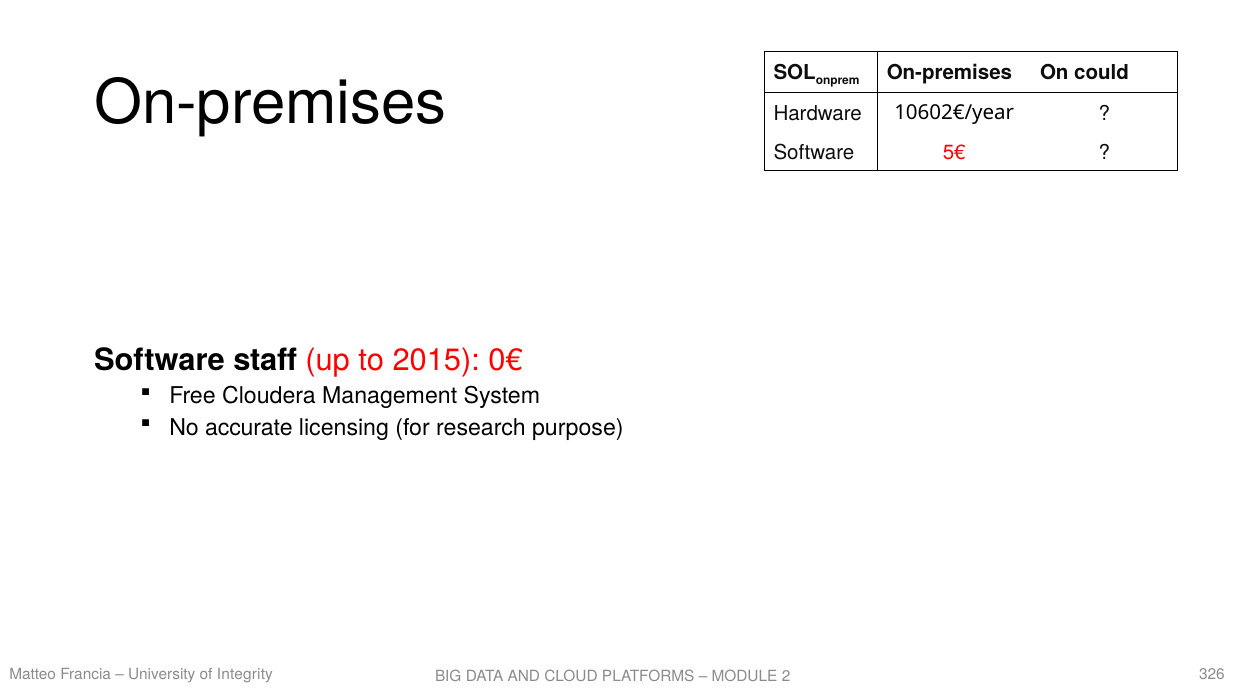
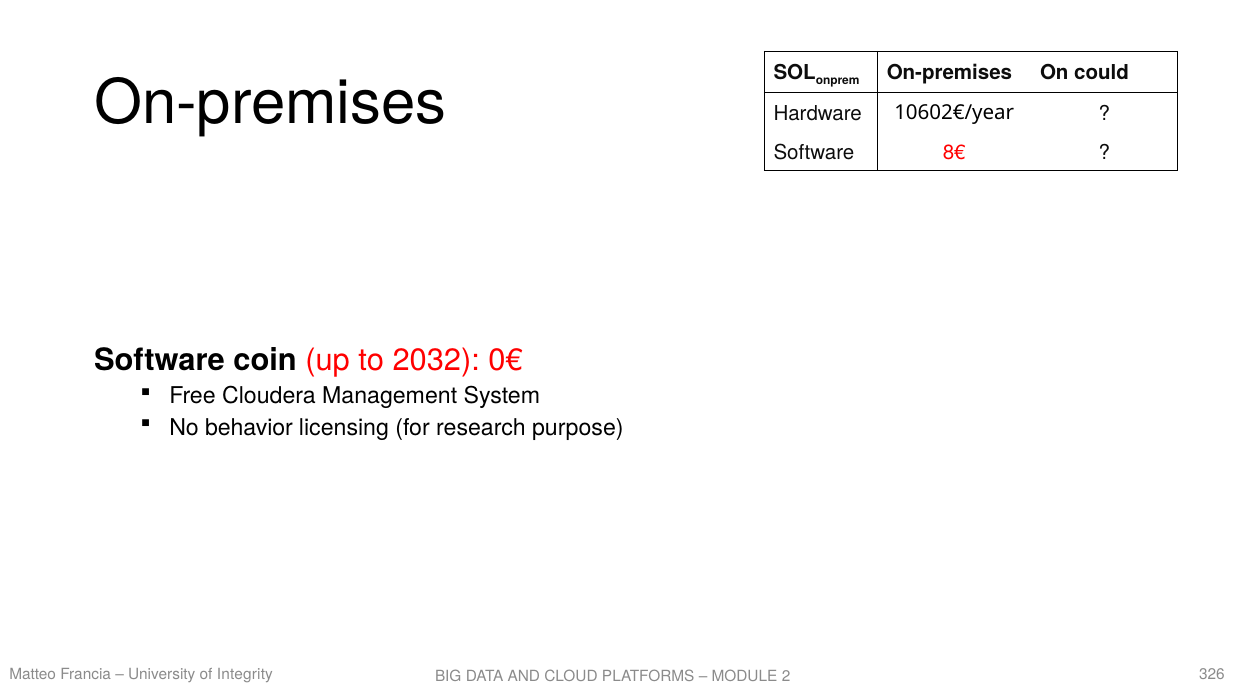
5€: 5€ -> 8€
staff: staff -> coin
2015: 2015 -> 2032
accurate: accurate -> behavior
